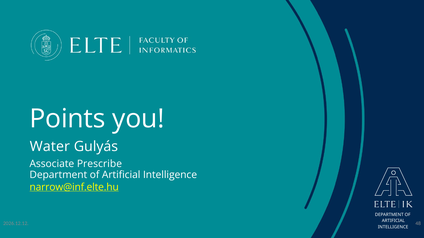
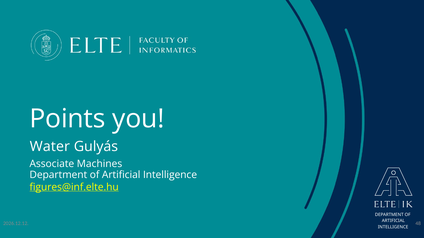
Prescribe: Prescribe -> Machines
narrow@inf.elte.hu: narrow@inf.elte.hu -> figures@inf.elte.hu
